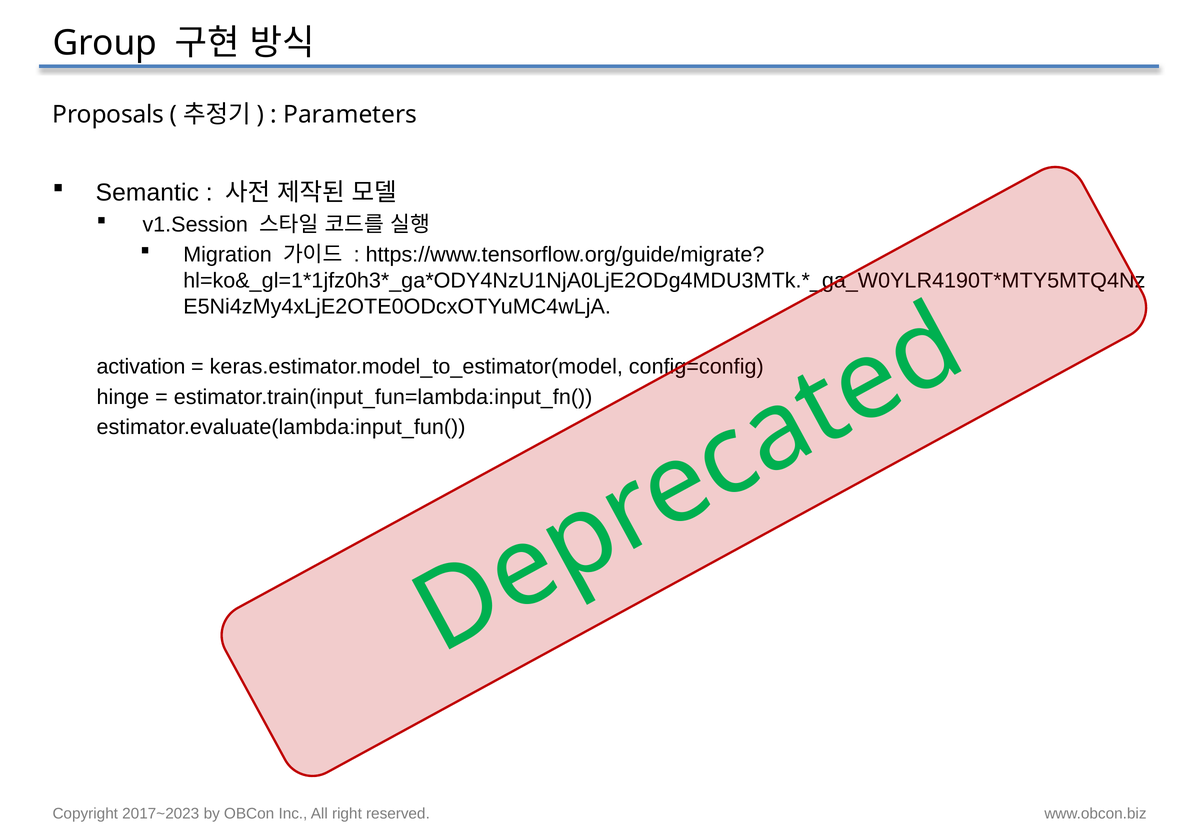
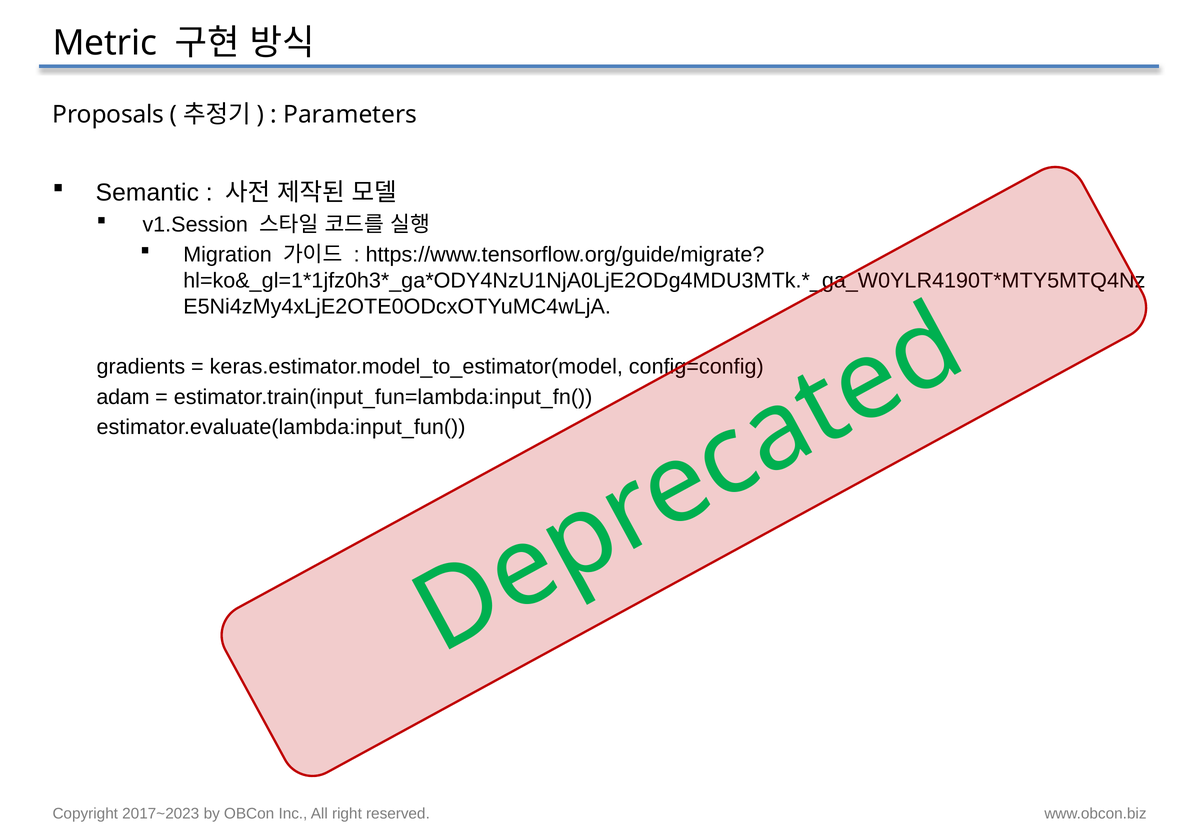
Group: Group -> Metric
activation: activation -> gradients
hinge: hinge -> adam
